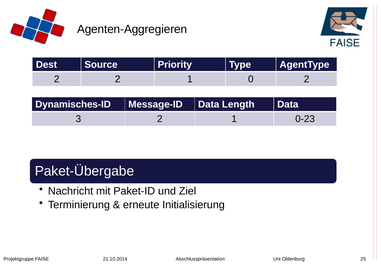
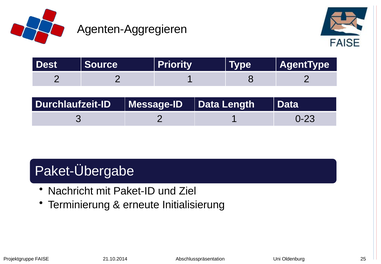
0: 0 -> 8
Dynamisches-ID: Dynamisches-ID -> Durchlaufzeit-ID
